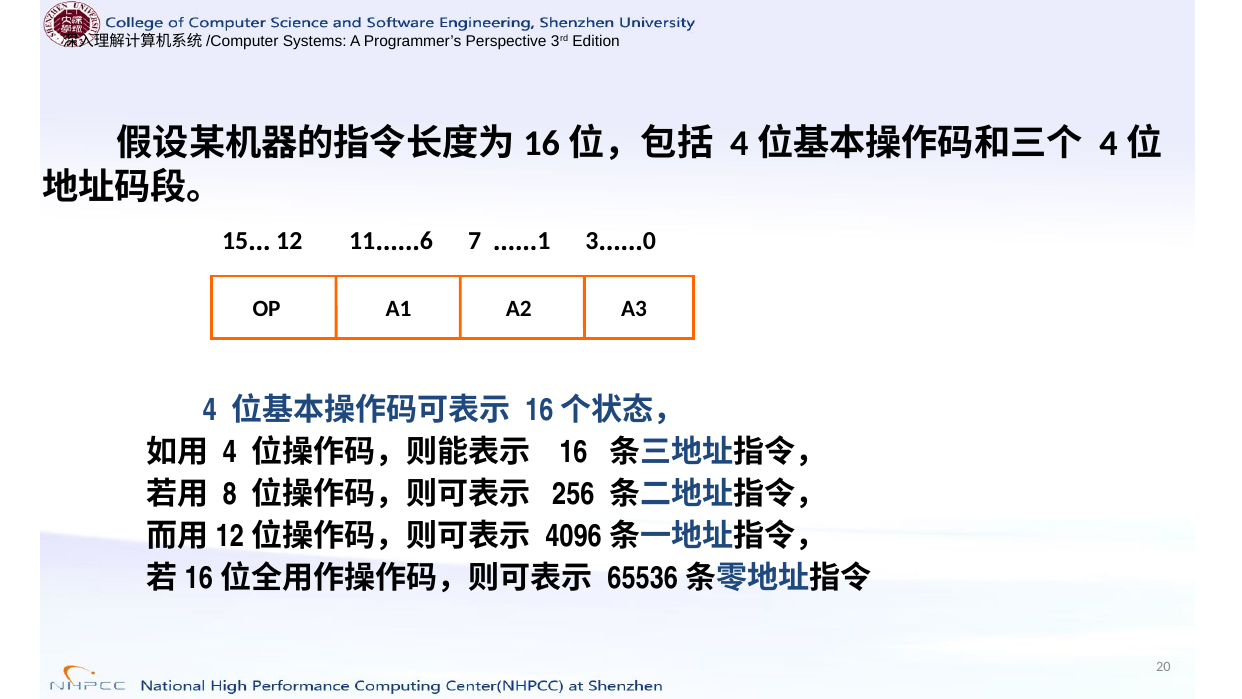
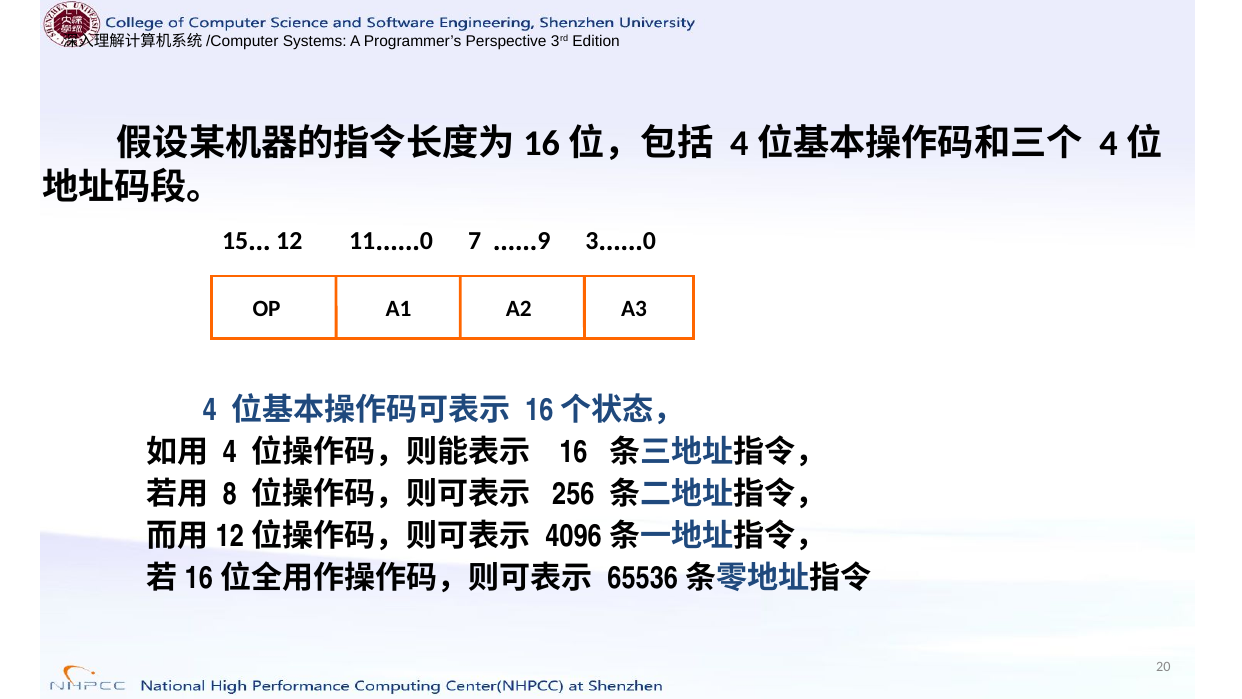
6 at (426, 241): 6 -> 0
1: 1 -> 9
